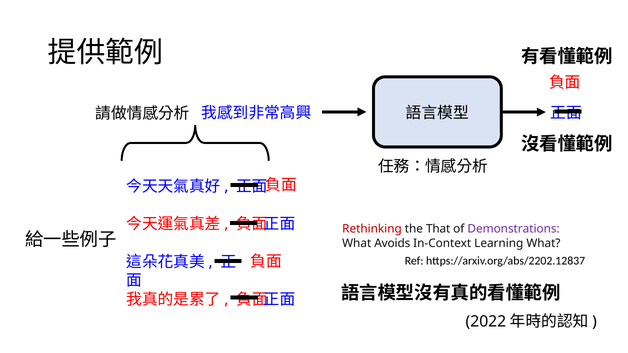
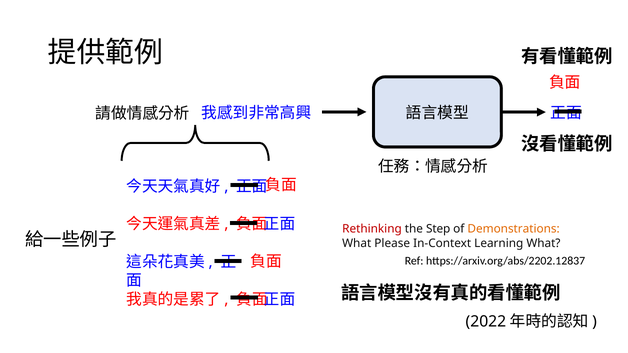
That: That -> Step
Demonstrations colour: purple -> orange
Avoids: Avoids -> Please
